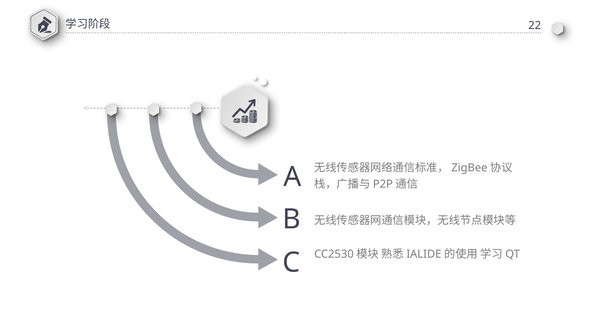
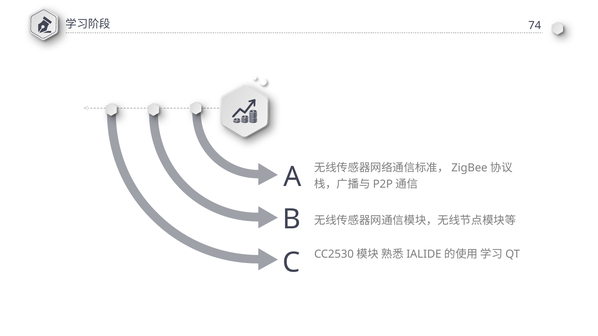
22: 22 -> 74
